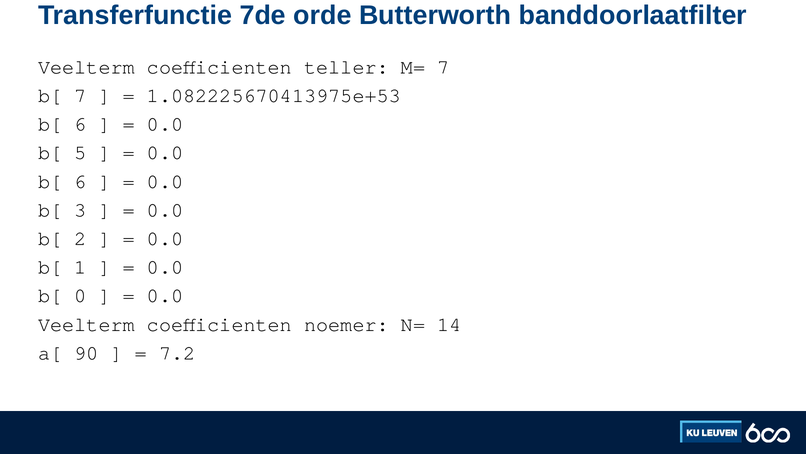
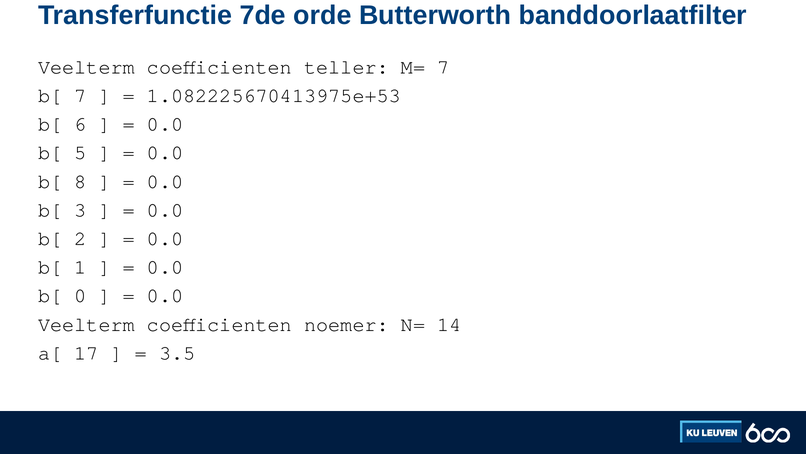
6 at (80, 181): 6 -> 8
90: 90 -> 17
7.2: 7.2 -> 3.5
